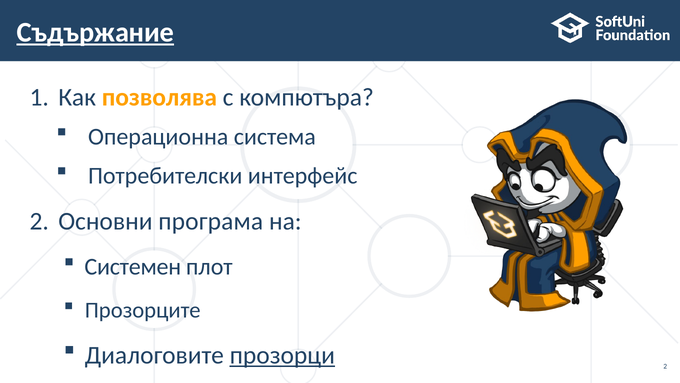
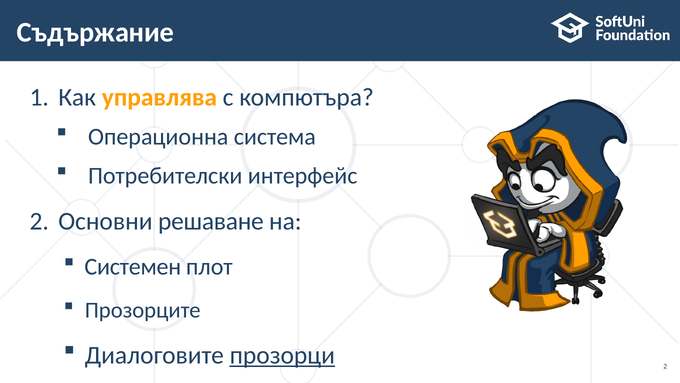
Съдържание underline: present -> none
позволява: позволява -> управлява
програма: програма -> решаване
